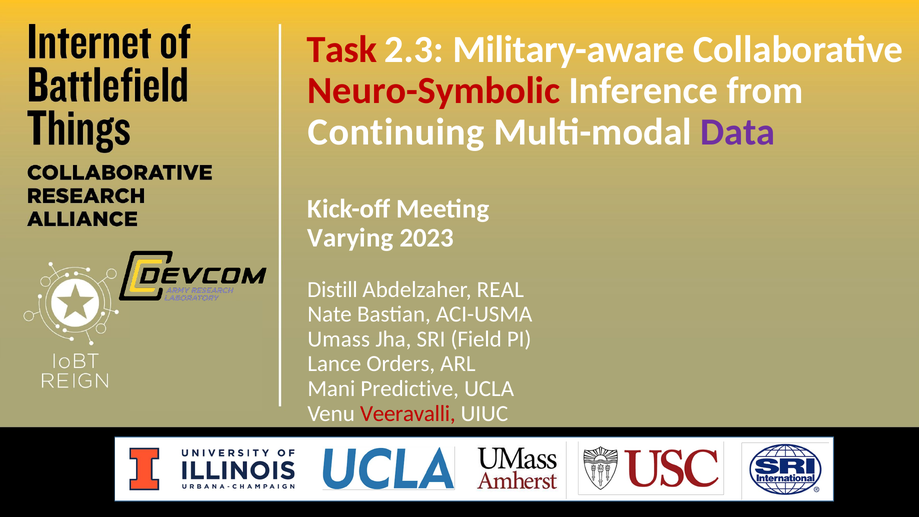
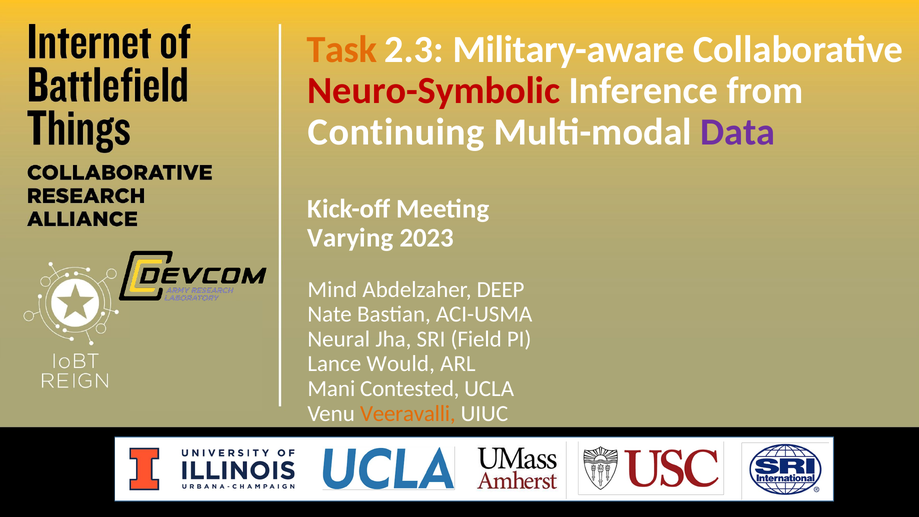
Task colour: red -> orange
Distill: Distill -> Mind
REAL: REAL -> DEEP
Umass: Umass -> Neural
Orders: Orders -> Would
Predictive: Predictive -> Contested
Veeravalli colour: red -> orange
